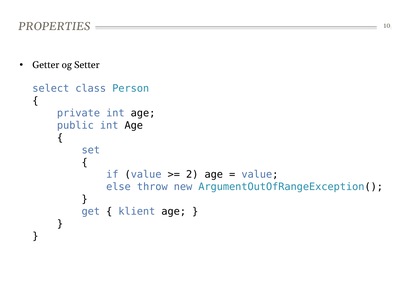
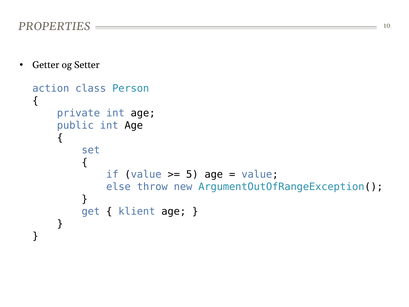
select: select -> action
2: 2 -> 5
